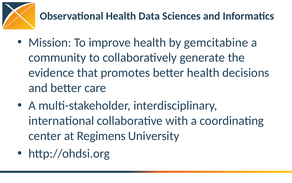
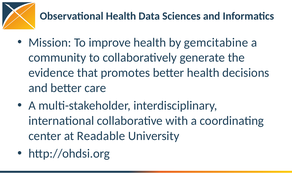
Regimens: Regimens -> Readable
